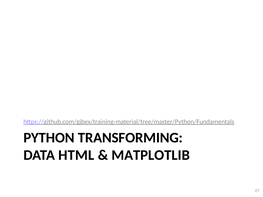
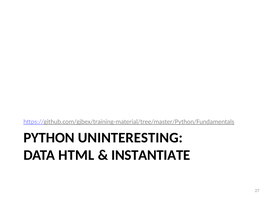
TRANSFORMING: TRANSFORMING -> UNINTERESTING
MATPLOTLIB: MATPLOTLIB -> INSTANTIATE
